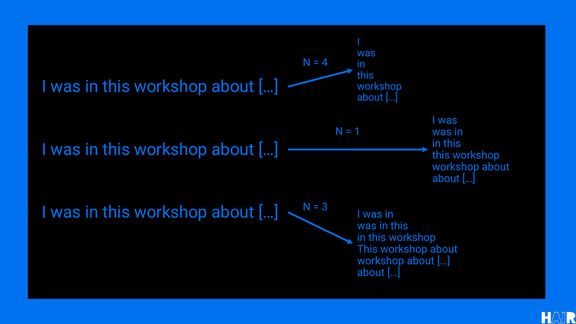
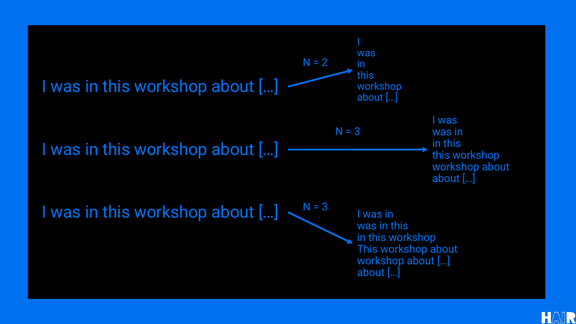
4: 4 -> 2
1 at (357, 132): 1 -> 3
